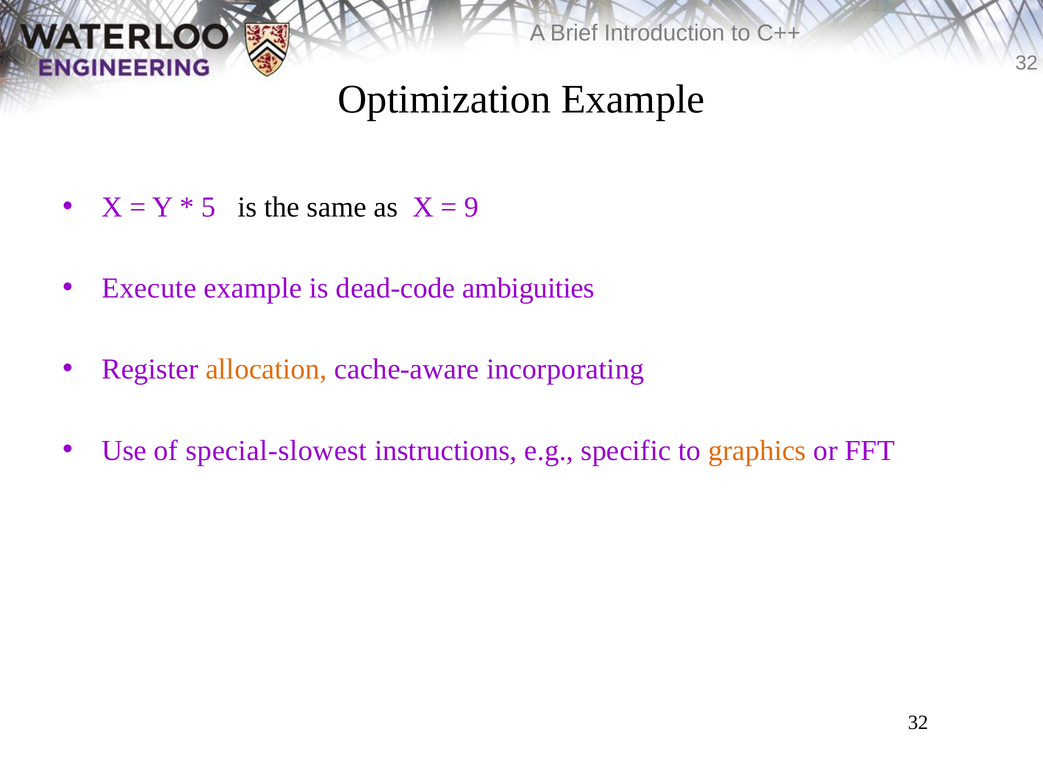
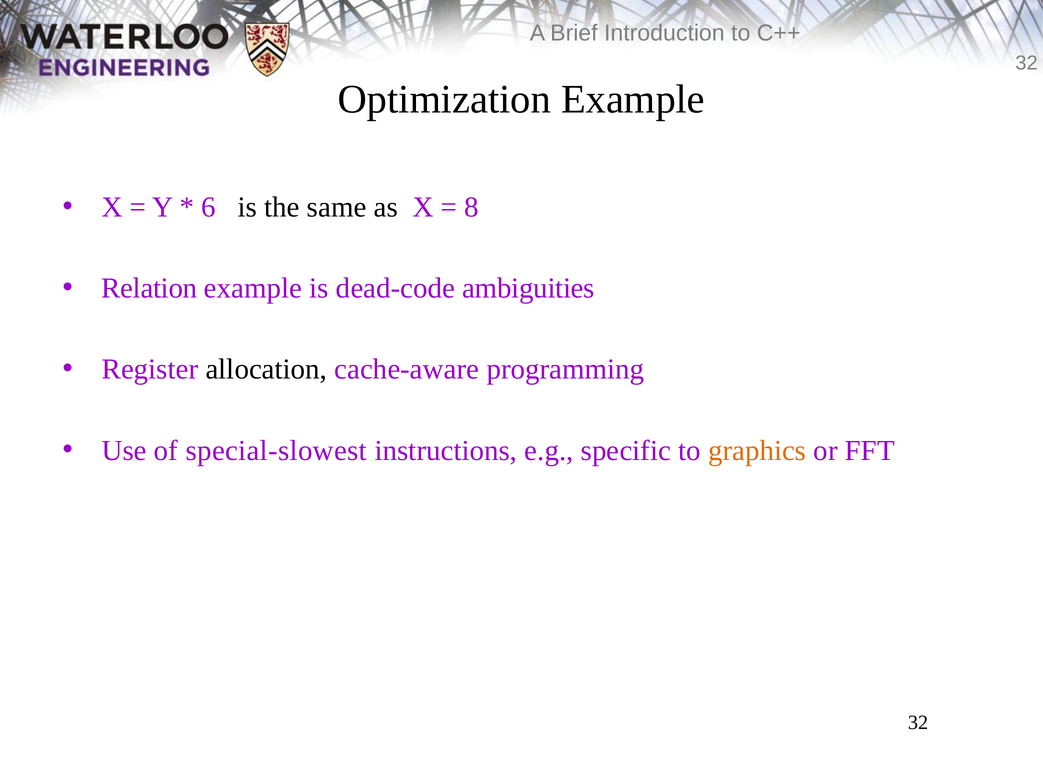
5: 5 -> 6
9: 9 -> 8
Execute: Execute -> Relation
allocation colour: orange -> black
incorporating: incorporating -> programming
